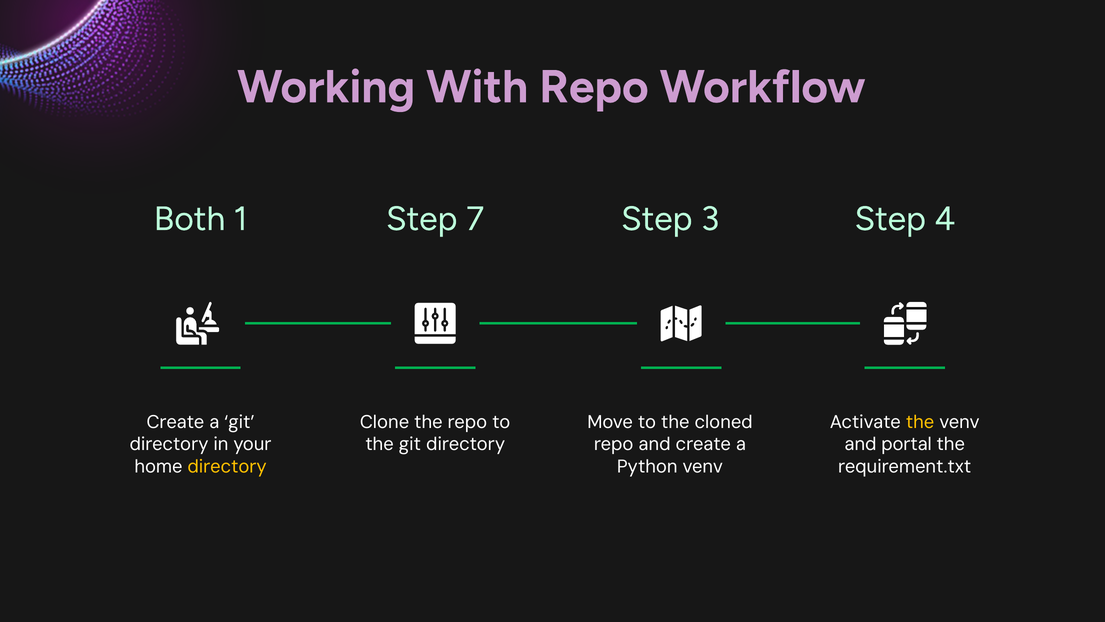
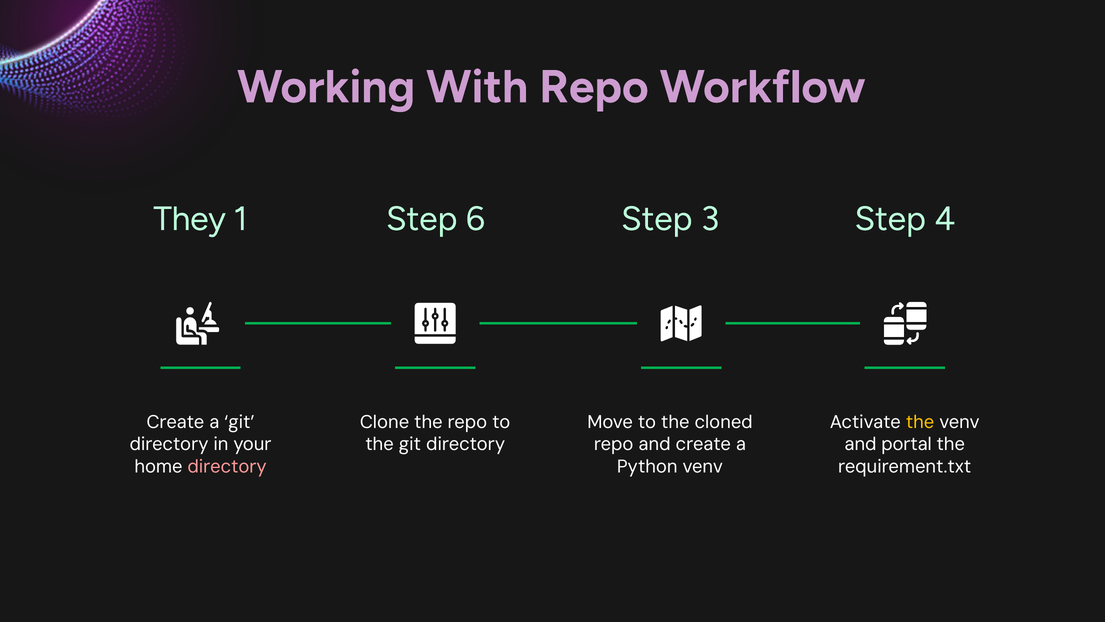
Both: Both -> They
7: 7 -> 6
directory at (227, 466) colour: yellow -> pink
